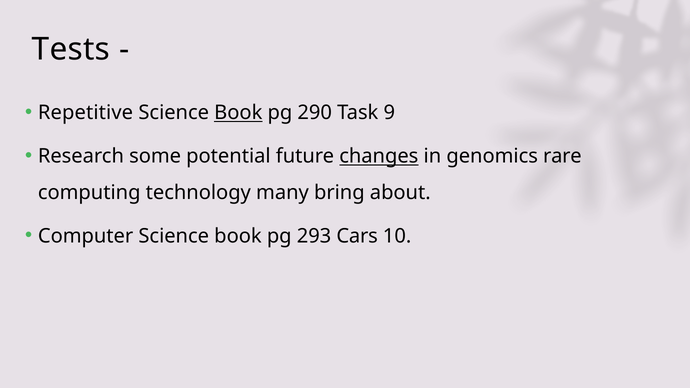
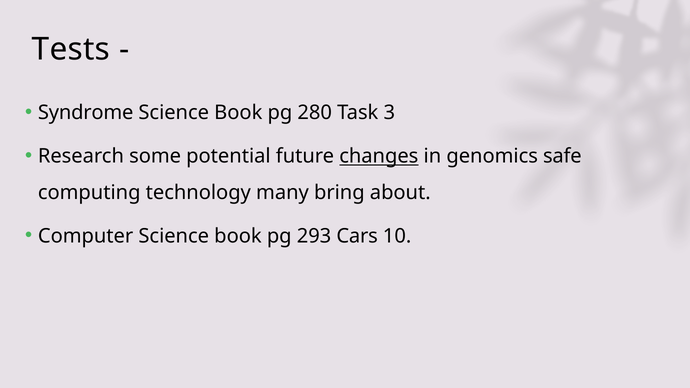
Repetitive: Repetitive -> Syndrome
Book at (238, 113) underline: present -> none
290: 290 -> 280
9: 9 -> 3
rare: rare -> safe
